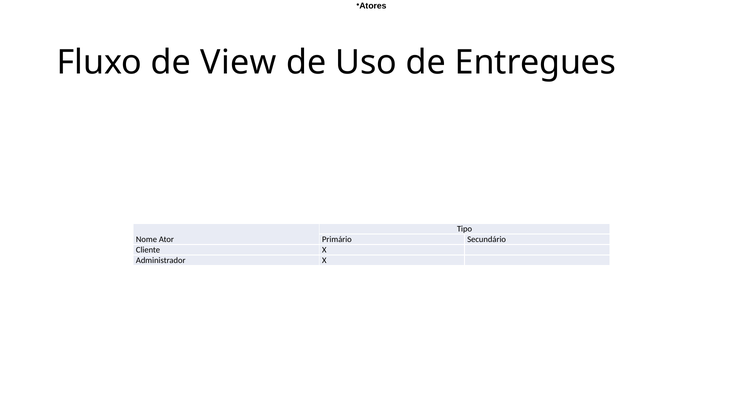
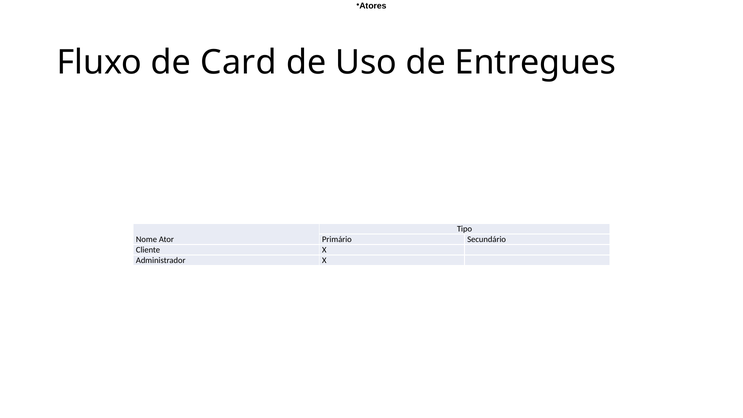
View: View -> Card
